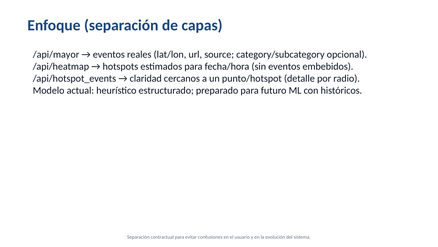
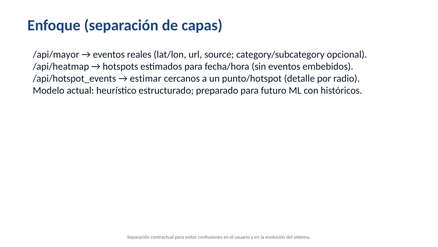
claridad: claridad -> estimar
